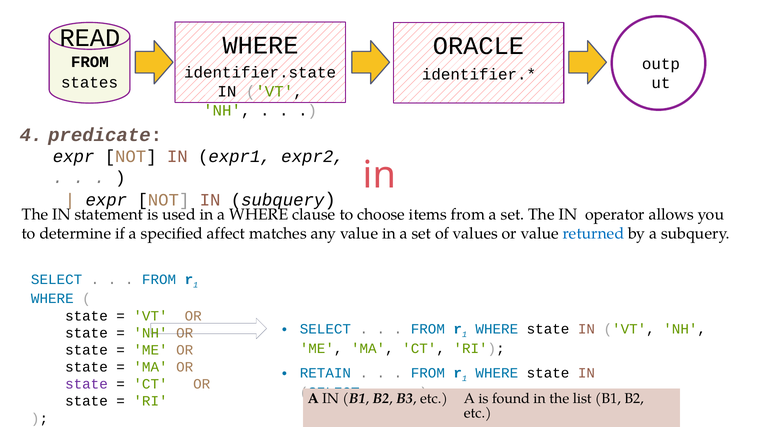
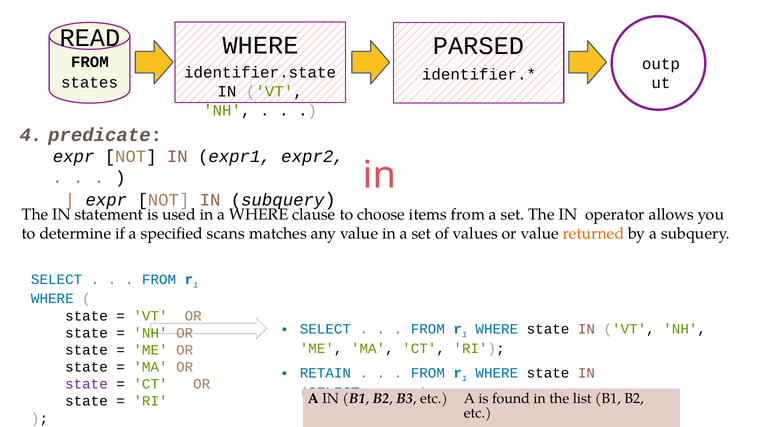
ORACLE: ORACLE -> PARSED
affect: affect -> scans
returned colour: blue -> orange
